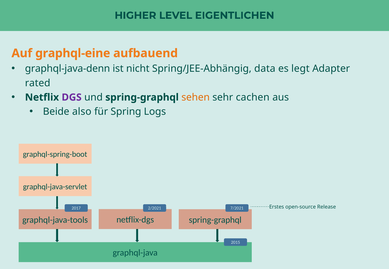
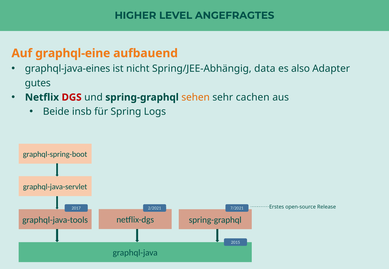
EIGENTLICHEN: EIGENTLICHEN -> ANGEFRAGTES
graphql-java-denn: graphql-java-denn -> graphql-java-eines
legt: legt -> also
rated: rated -> gutes
DGS colour: purple -> red
also: also -> insb
